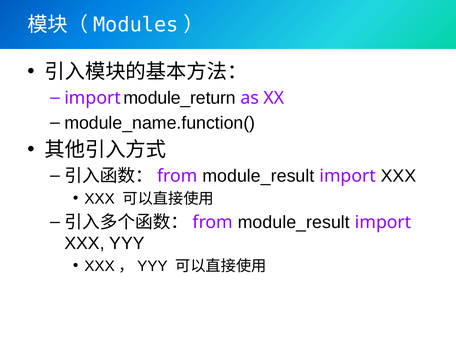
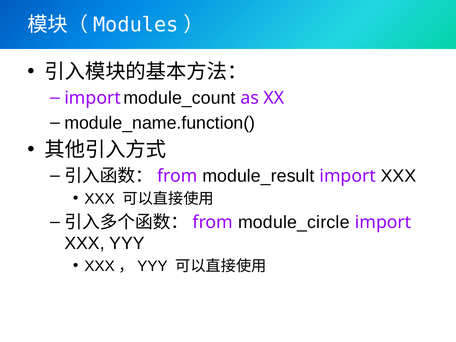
module_return: module_return -> module_count
module_result at (294, 222): module_result -> module_circle
